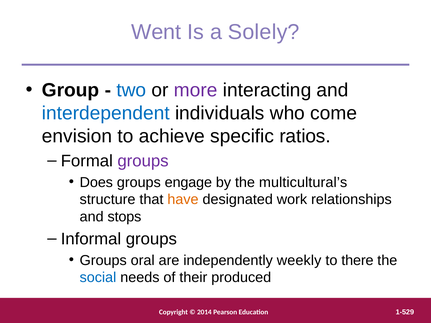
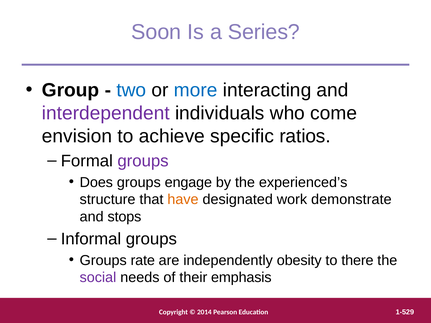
Went: Went -> Soon
Solely: Solely -> Series
more colour: purple -> blue
interdependent colour: blue -> purple
multicultural’s: multicultural’s -> experienced’s
relationships: relationships -> demonstrate
oral: oral -> rate
weekly: weekly -> obesity
social colour: blue -> purple
produced: produced -> emphasis
